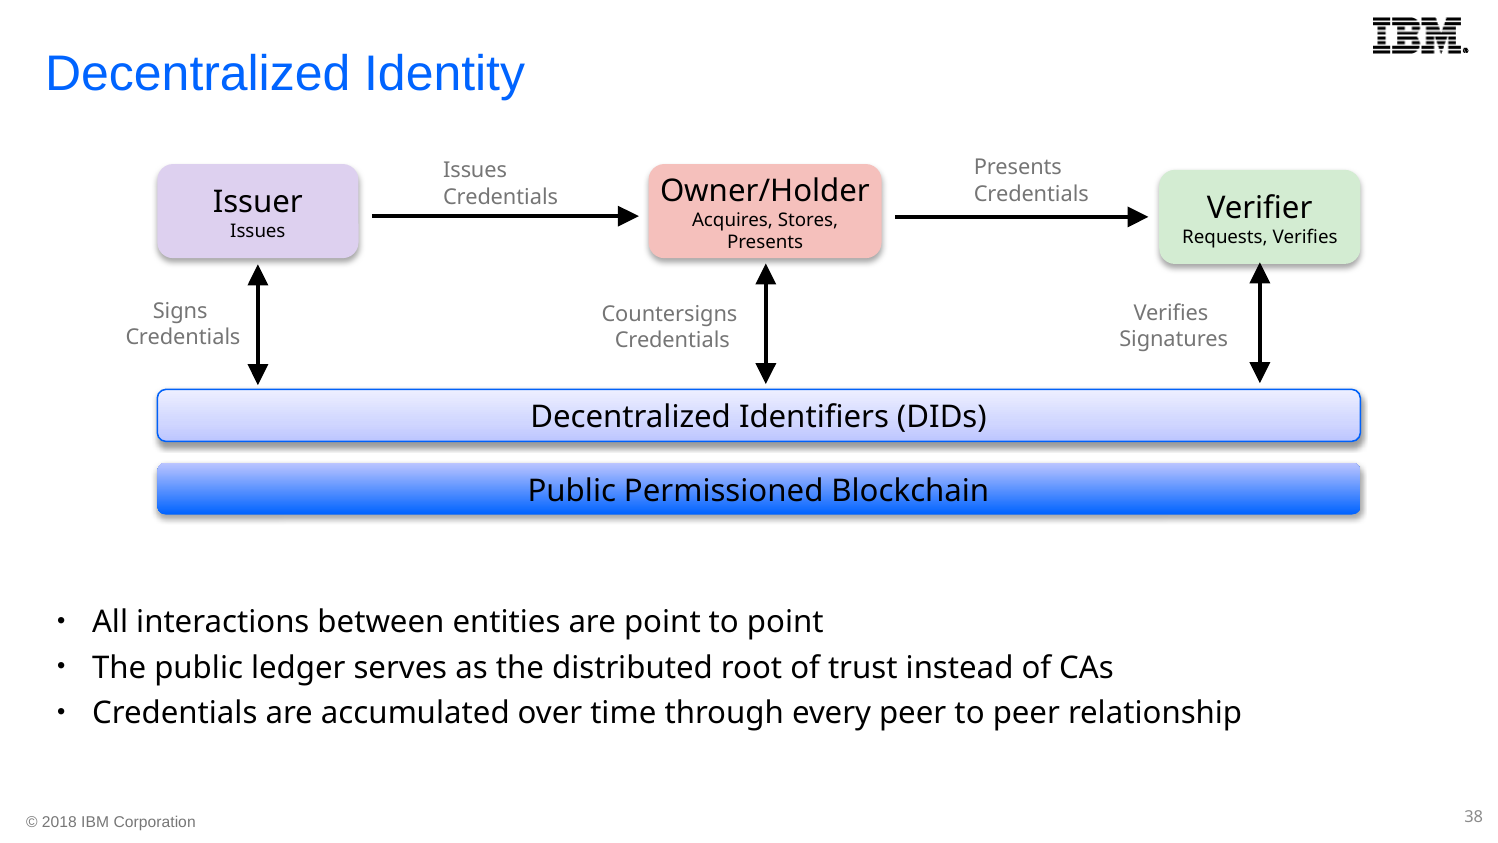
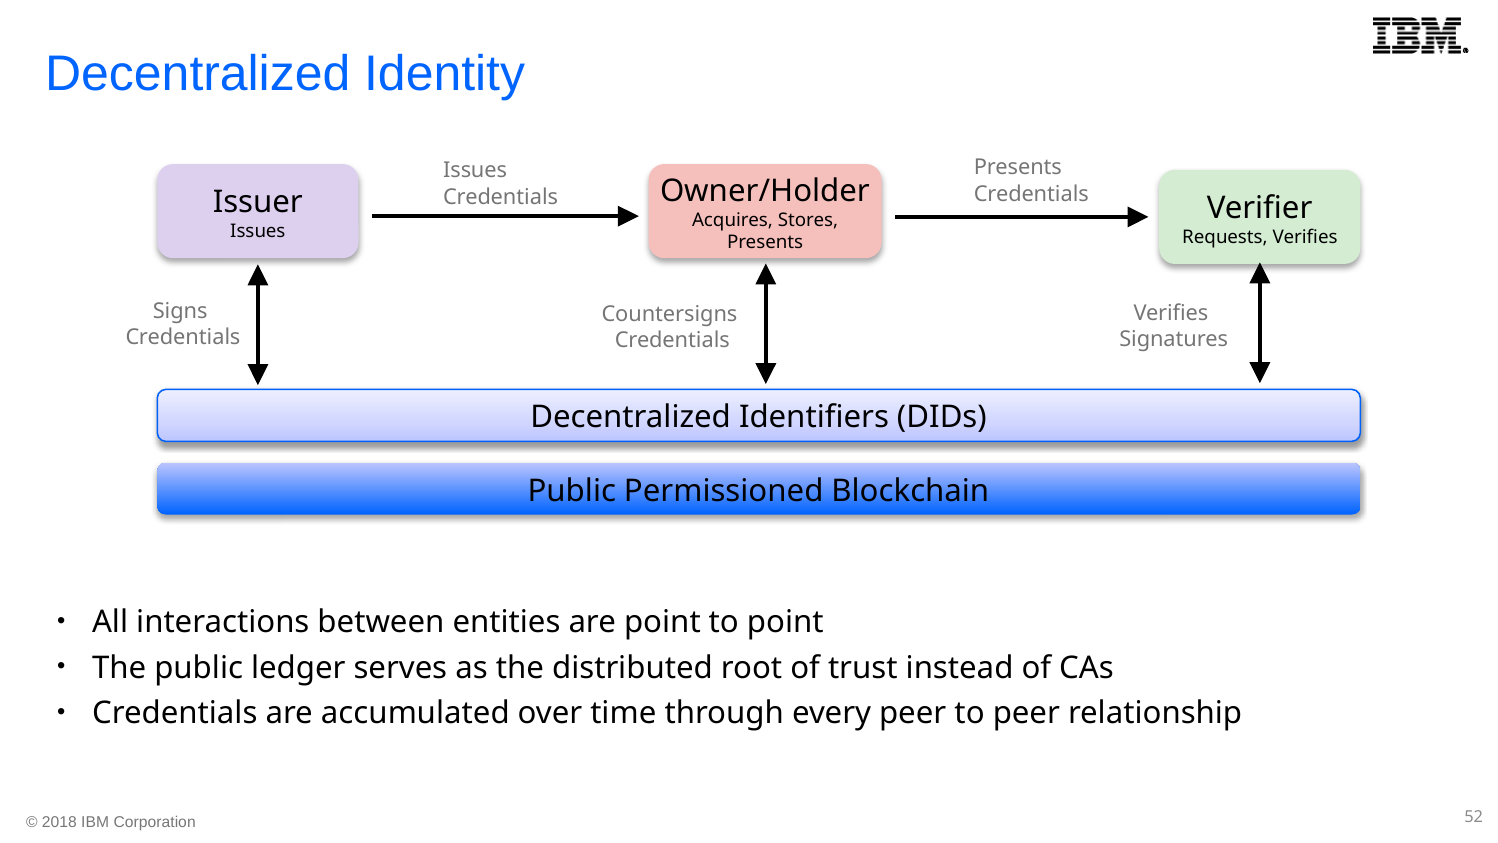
38: 38 -> 52
